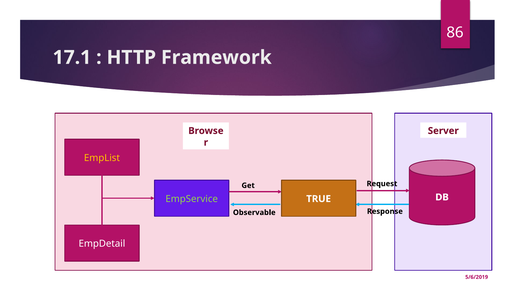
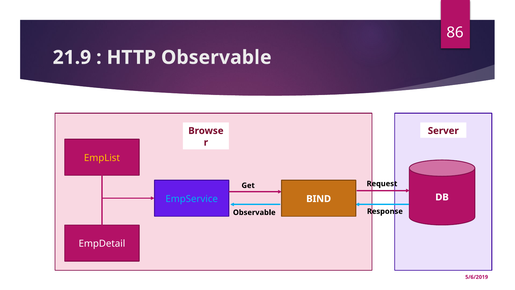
17.1: 17.1 -> 21.9
HTTP Framework: Framework -> Observable
EmpService colour: light green -> light blue
TRUE: TRUE -> BIND
